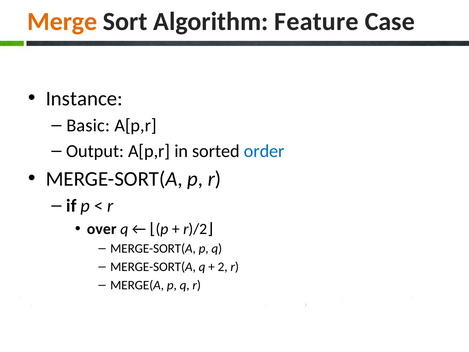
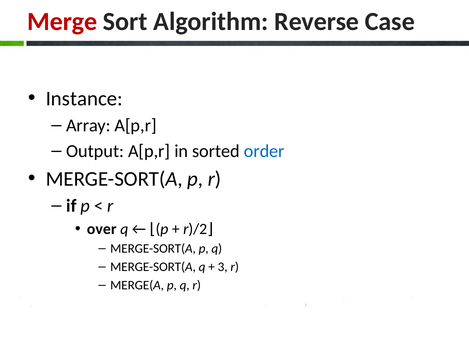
Merge colour: orange -> red
Feature: Feature -> Reverse
Basic: Basic -> Array
2: 2 -> 3
